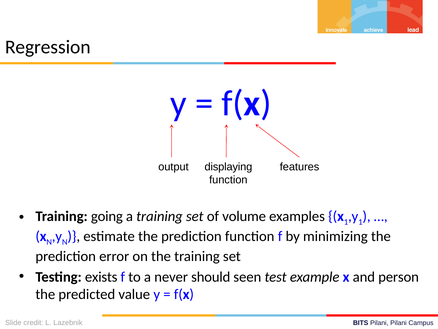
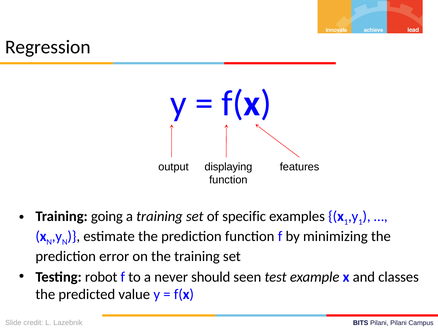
volume: volume -> specific
exists: exists -> robot
person: person -> classes
